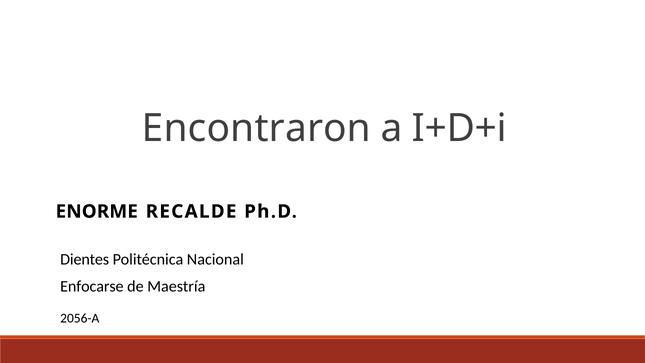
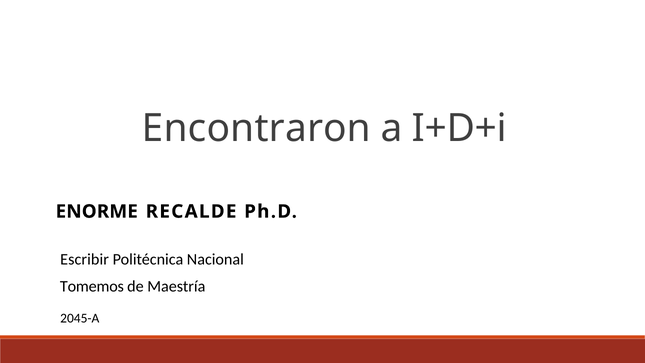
Dientes: Dientes -> Escribir
Enfocarse: Enfocarse -> Tomemos
2056-A: 2056-A -> 2045-A
